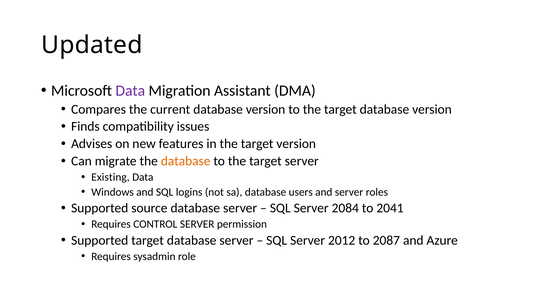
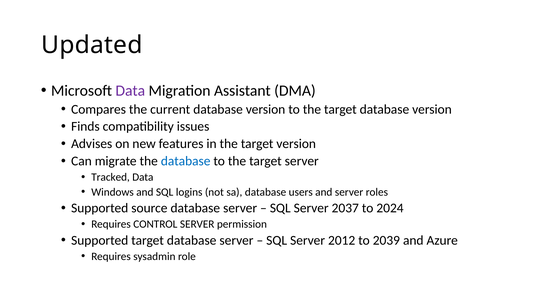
database at (186, 161) colour: orange -> blue
Existing: Existing -> Tracked
2084: 2084 -> 2037
2041: 2041 -> 2024
2087: 2087 -> 2039
